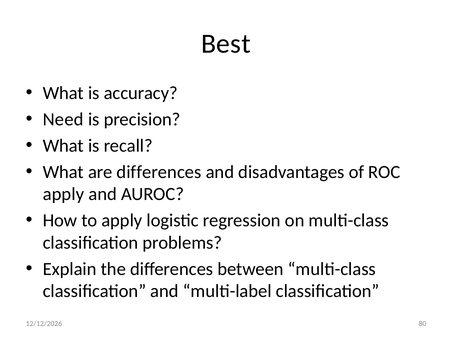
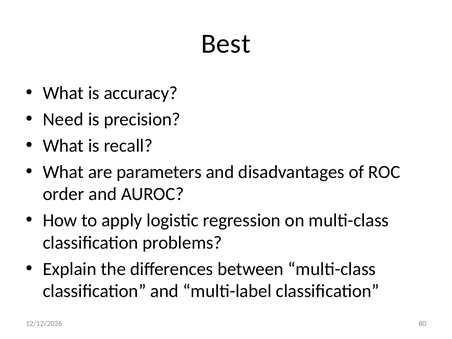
are differences: differences -> parameters
apply at (63, 194): apply -> order
